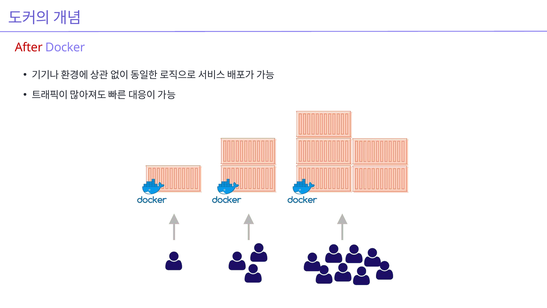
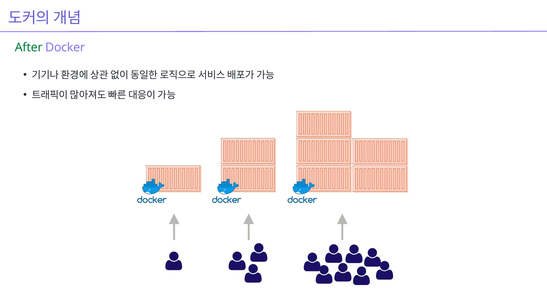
After colour: red -> green
